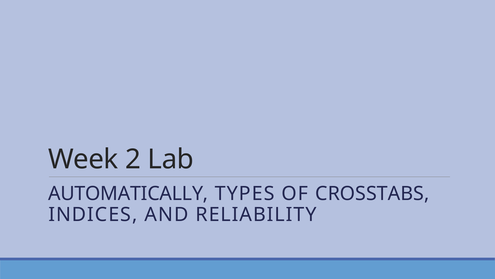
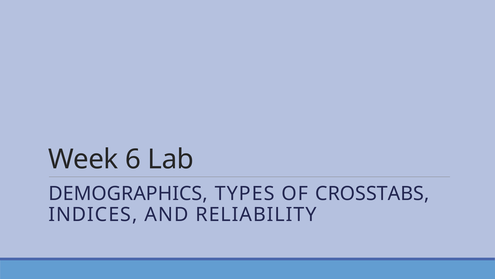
2: 2 -> 6
AUTOMATICALLY: AUTOMATICALLY -> DEMOGRAPHICS
